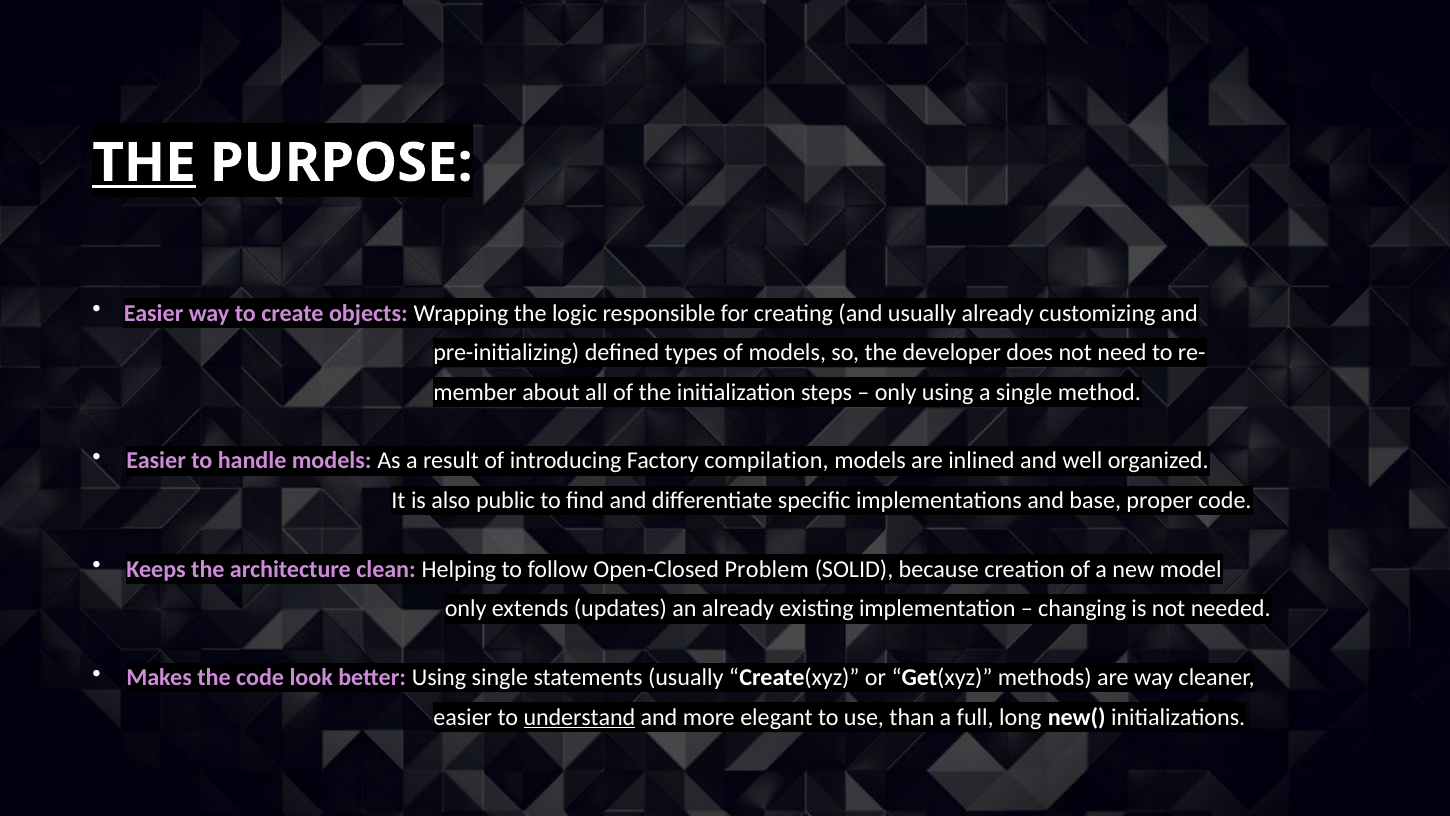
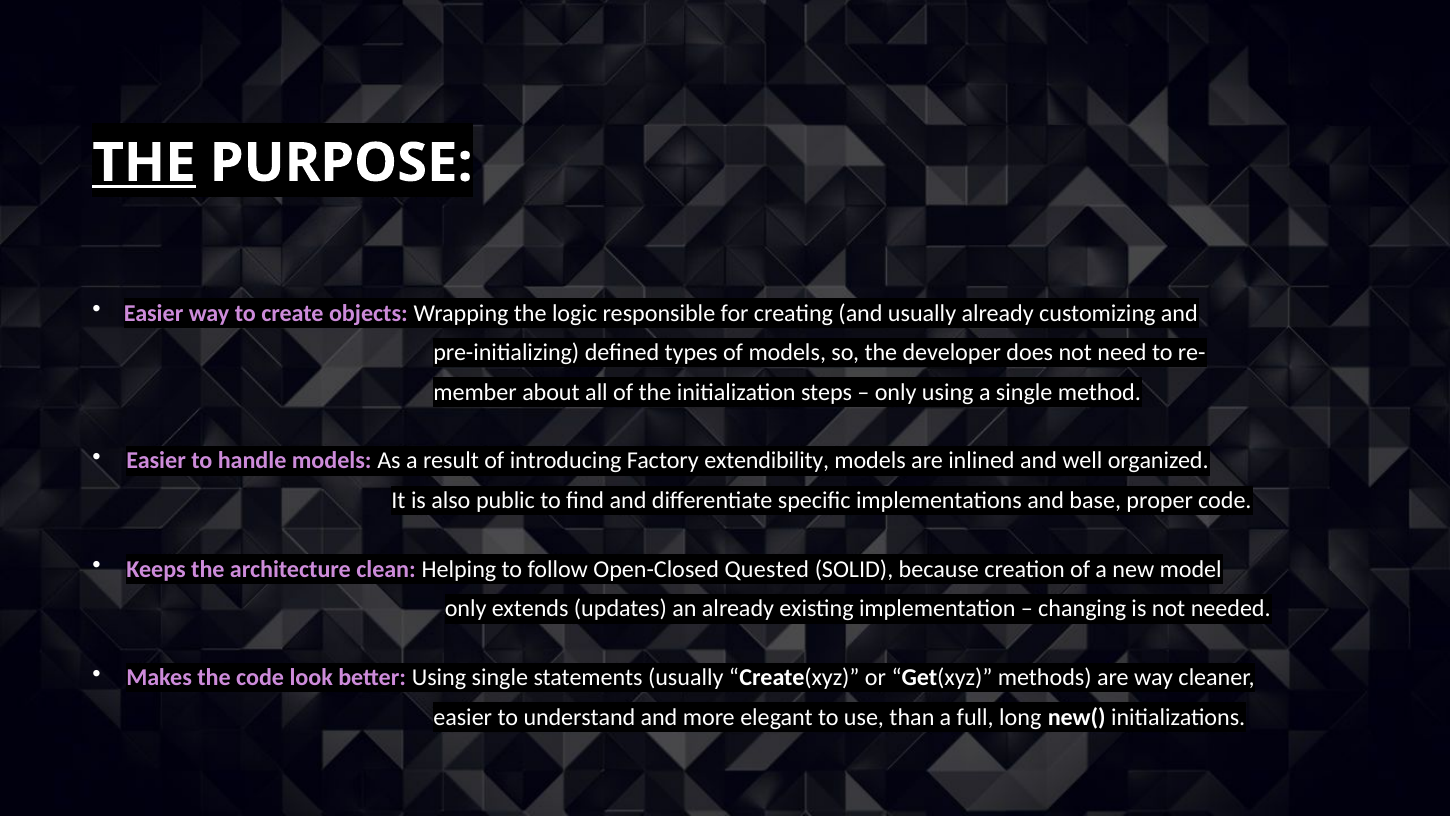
compilation: compilation -> extendibility
Problem: Problem -> Quested
understand underline: present -> none
